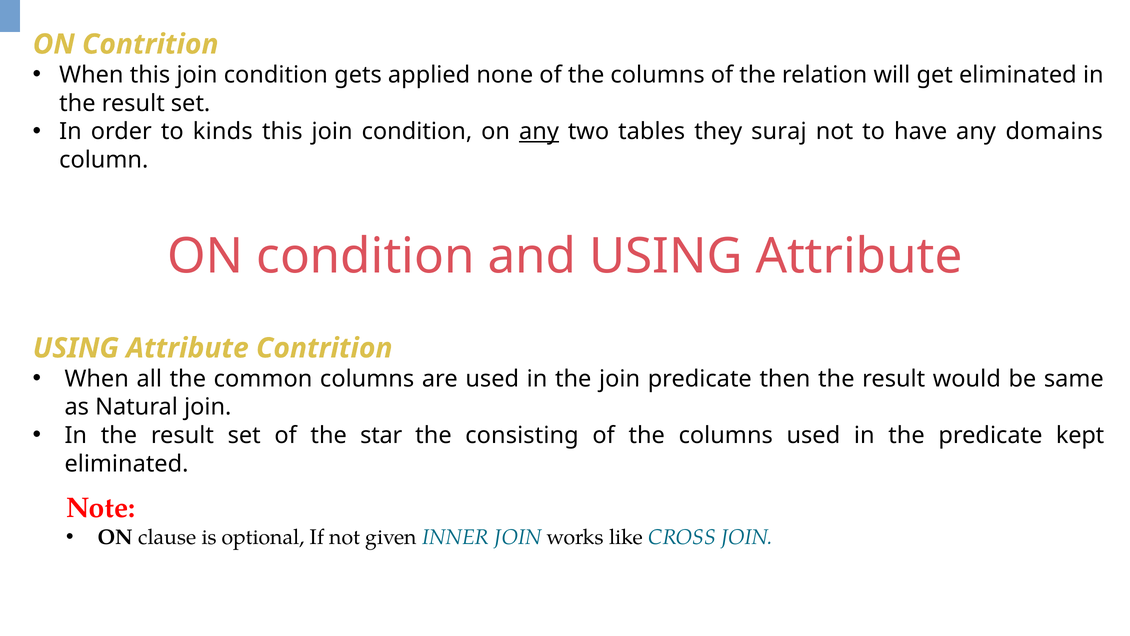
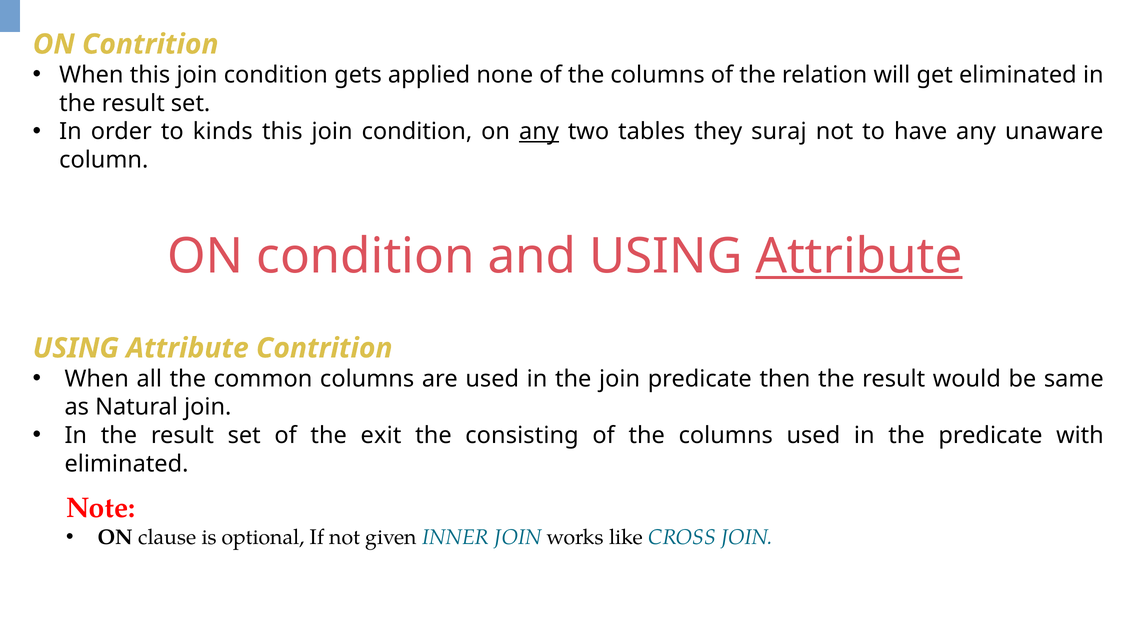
domains: domains -> unaware
Attribute at (859, 256) underline: none -> present
star: star -> exit
kept: kept -> with
